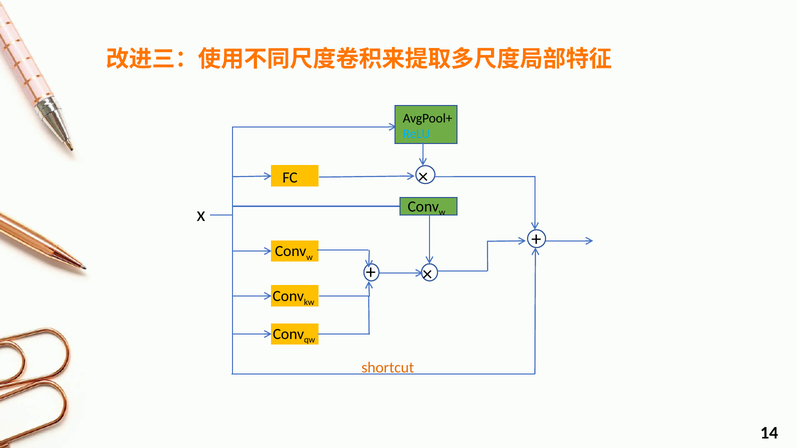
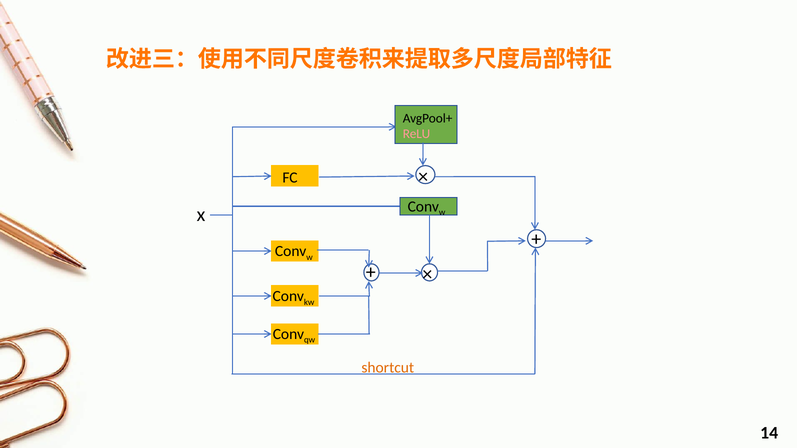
ReLU colour: light blue -> pink
